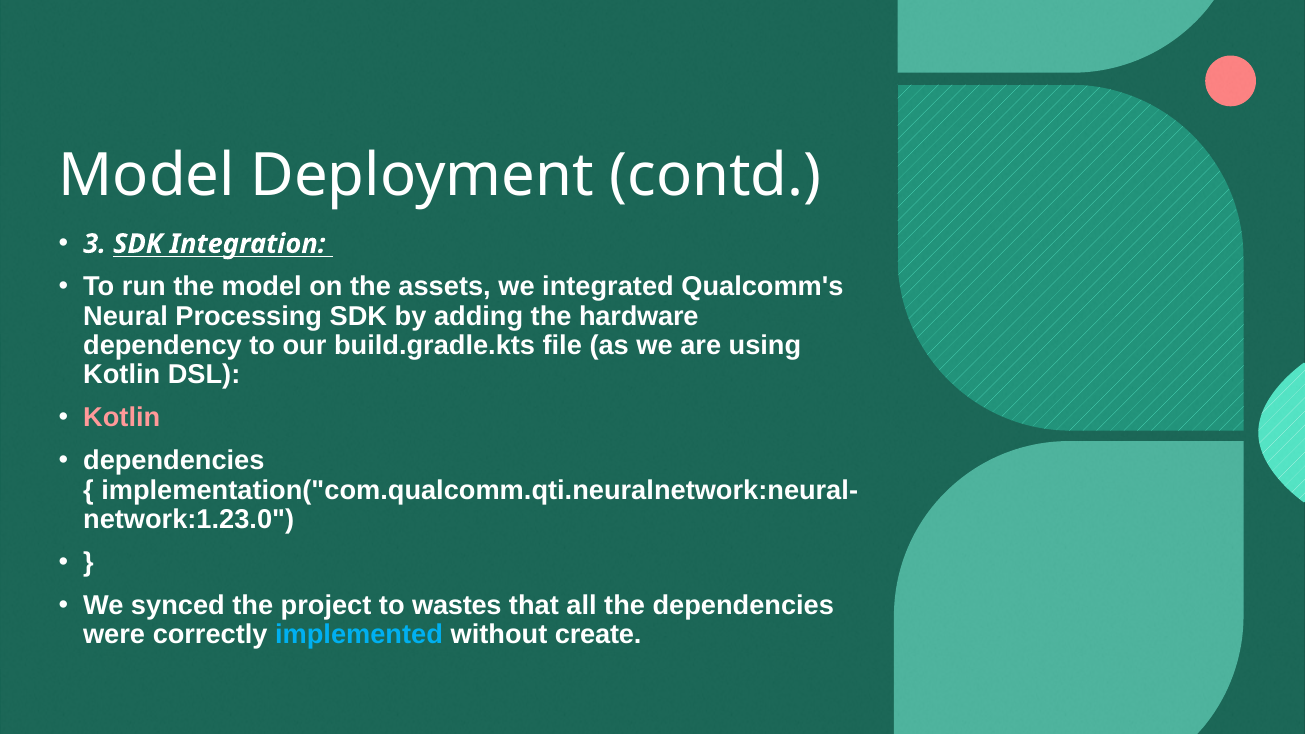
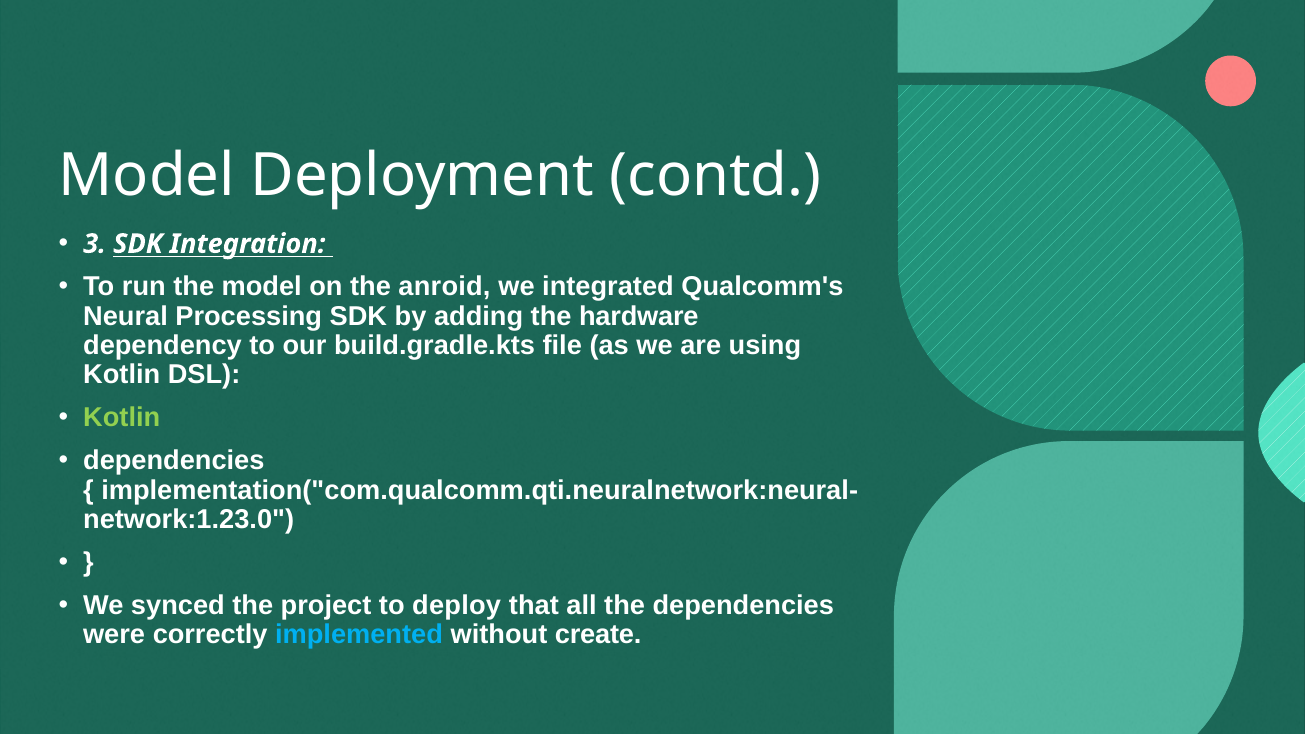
assets: assets -> anroid
Kotlin at (122, 418) colour: pink -> light green
wastes: wastes -> deploy
